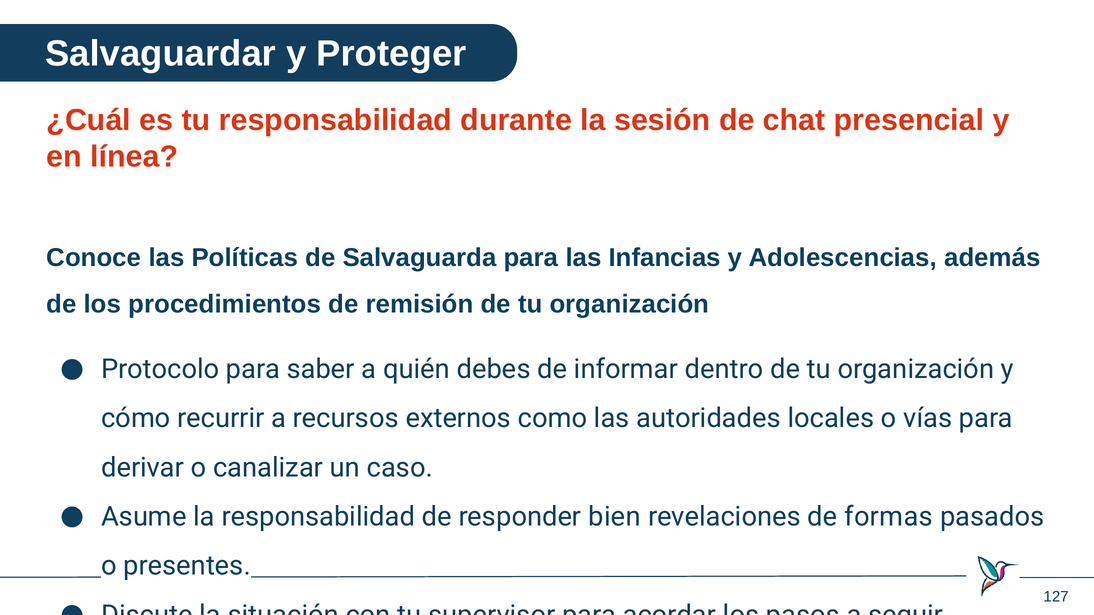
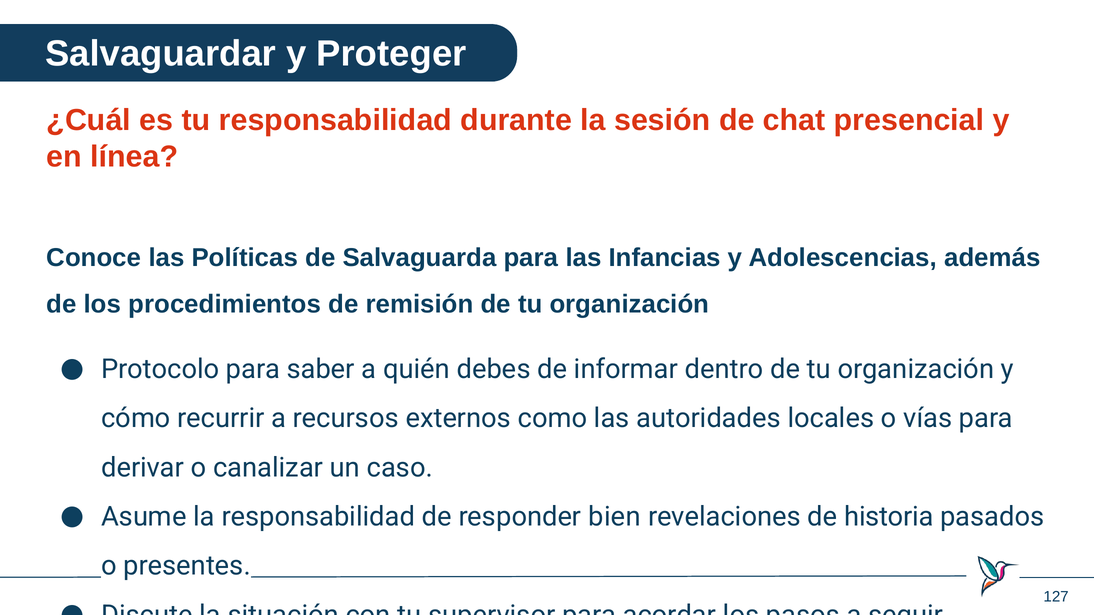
formas: formas -> historia
